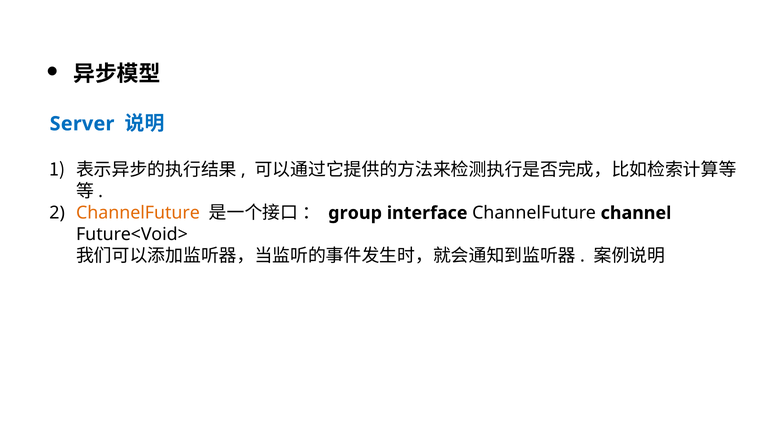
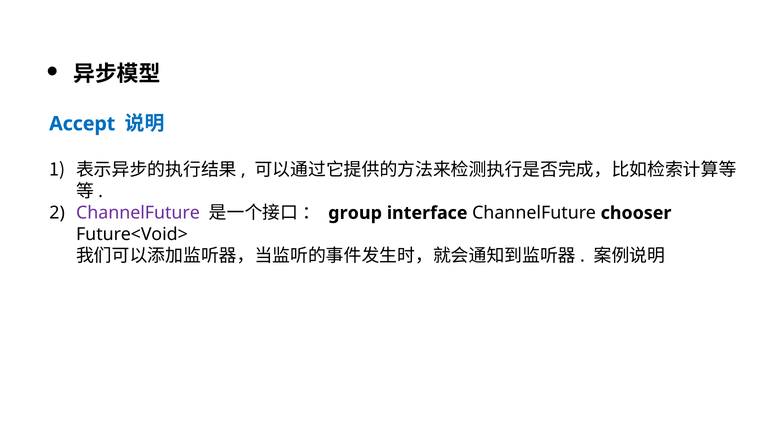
Server: Server -> Accept
ChannelFuture at (138, 213) colour: orange -> purple
channel: channel -> chooser
